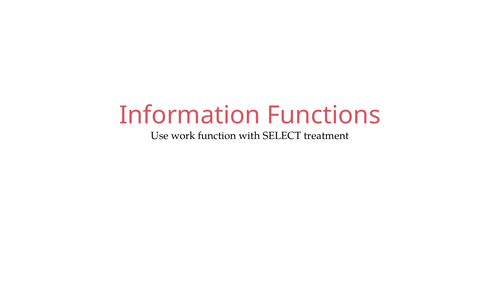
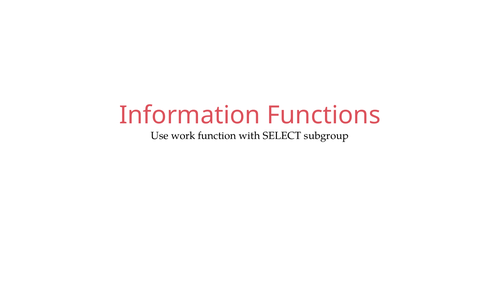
treatment: treatment -> subgroup
